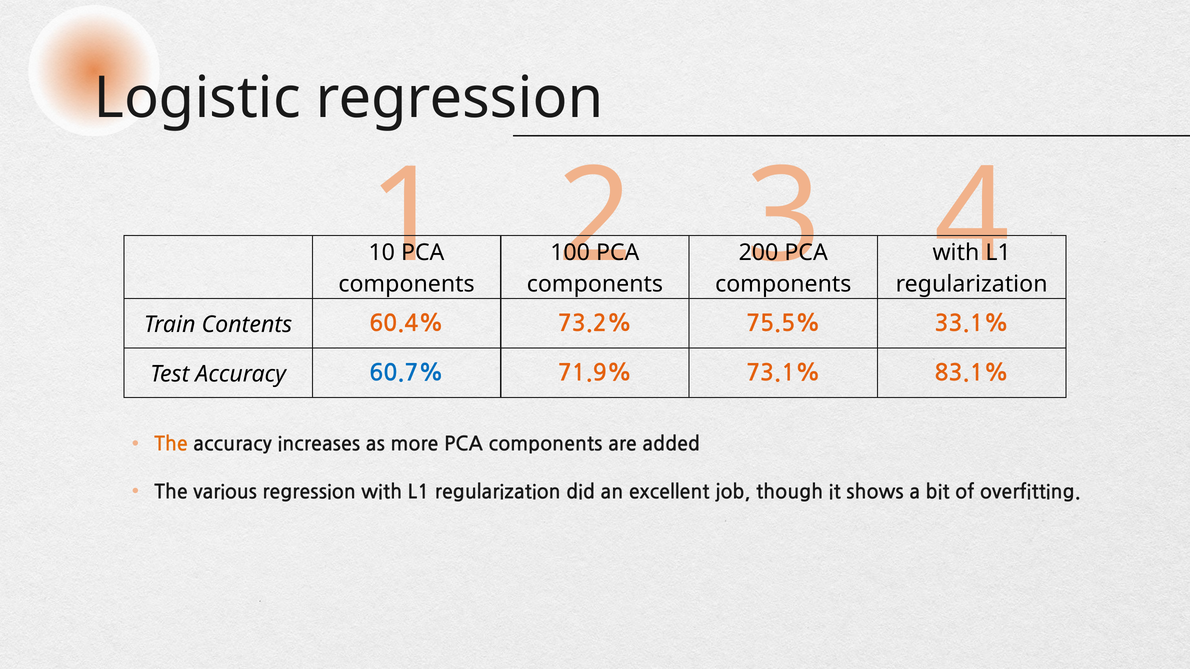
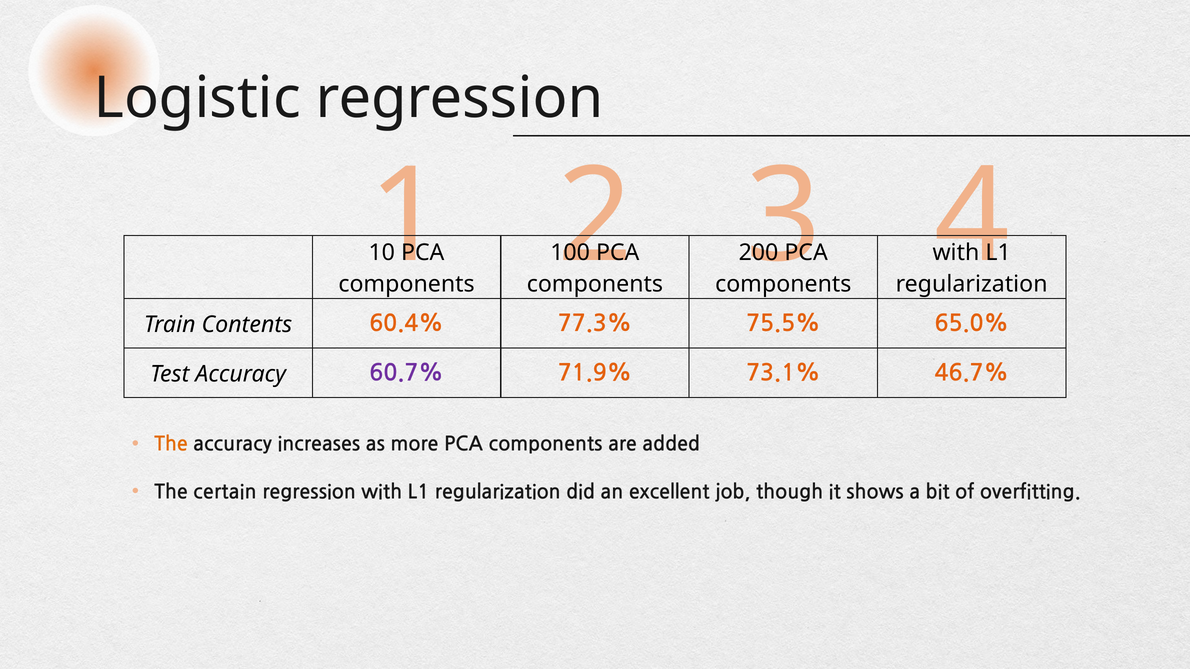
73.2%: 73.2% -> 77.3%
33.1%: 33.1% -> 65.0%
60.7% colour: blue -> purple
83.1%: 83.1% -> 46.7%
various: various -> certain
